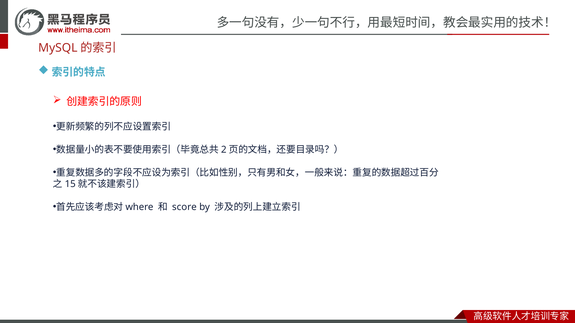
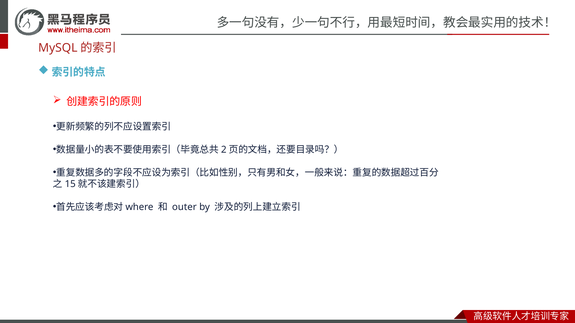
score: score -> outer
